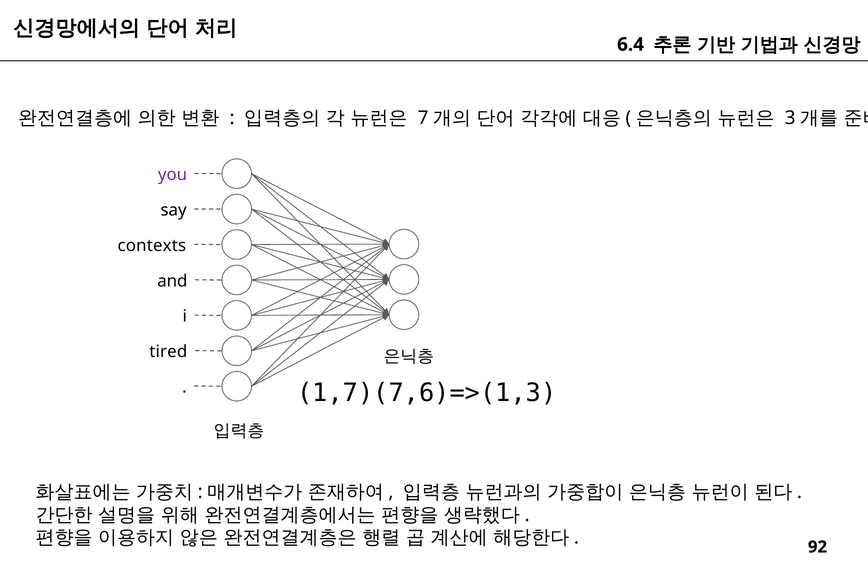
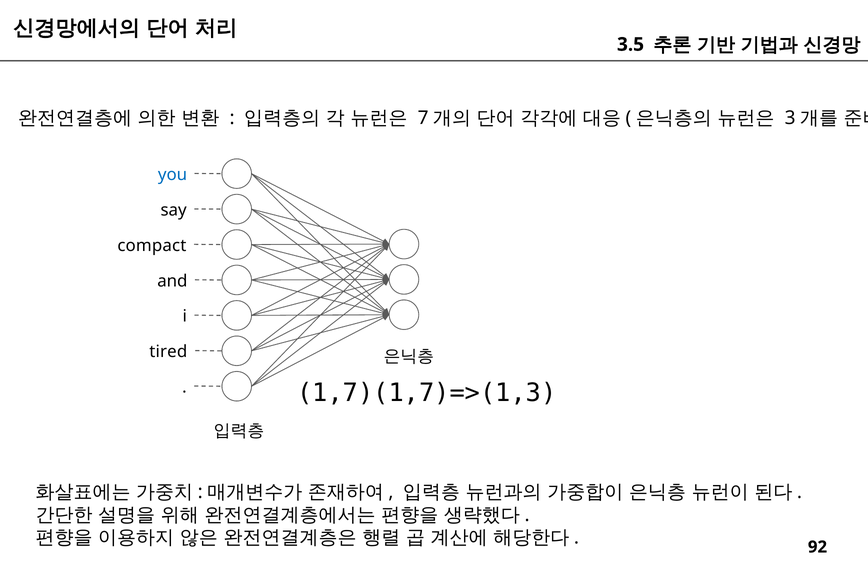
6.4: 6.4 -> 3.5
you colour: purple -> blue
contexts: contexts -> compact
1,7)(7,6)=>(1,3: 1,7)(7,6)=>(1,3 -> 1,7)(1,7)=>(1,3
